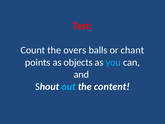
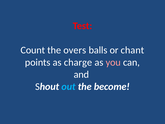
objects: objects -> charge
you colour: light blue -> pink
content: content -> become
